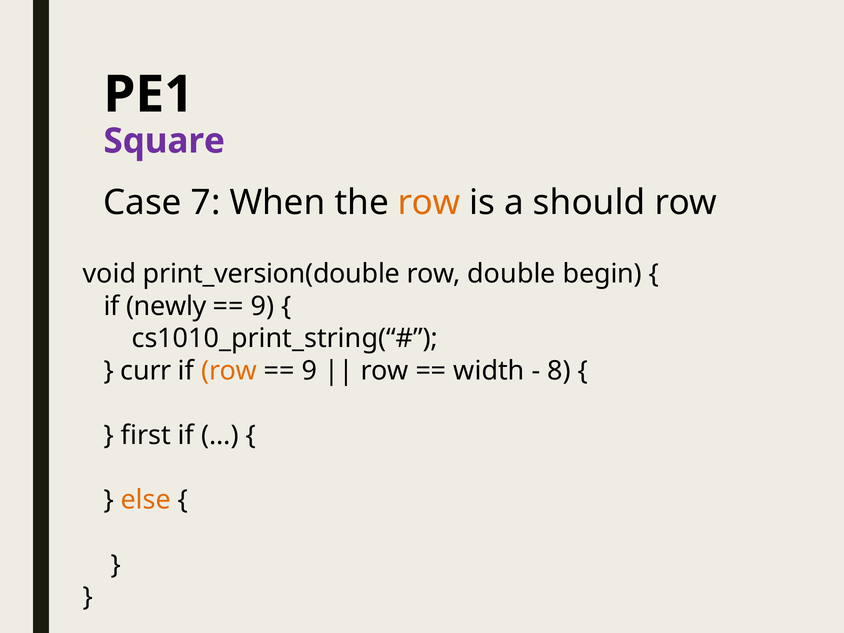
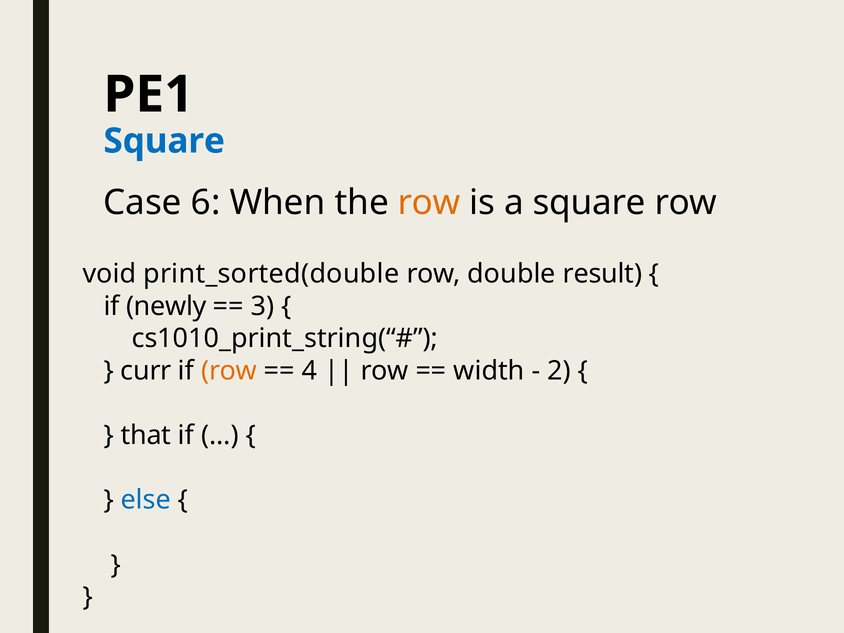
Square at (164, 141) colour: purple -> blue
7: 7 -> 6
a should: should -> square
print_version(double: print_version(double -> print_sorted(double
begin: begin -> result
9 at (262, 306): 9 -> 3
9 at (310, 371): 9 -> 4
8: 8 -> 2
first: first -> that
else colour: orange -> blue
